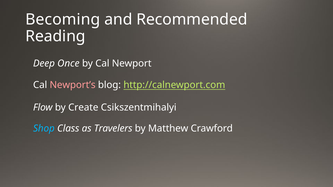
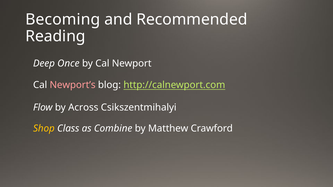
Create: Create -> Across
Shop colour: light blue -> yellow
Travelers: Travelers -> Combine
